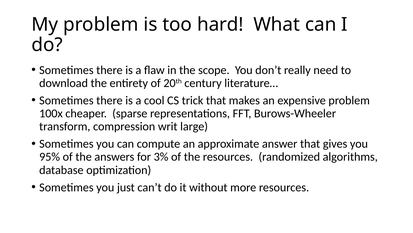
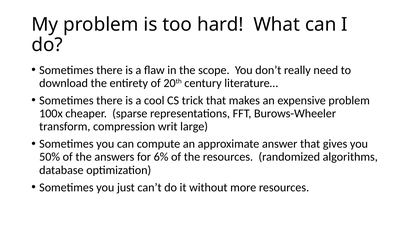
95%: 95% -> 50%
3%: 3% -> 6%
